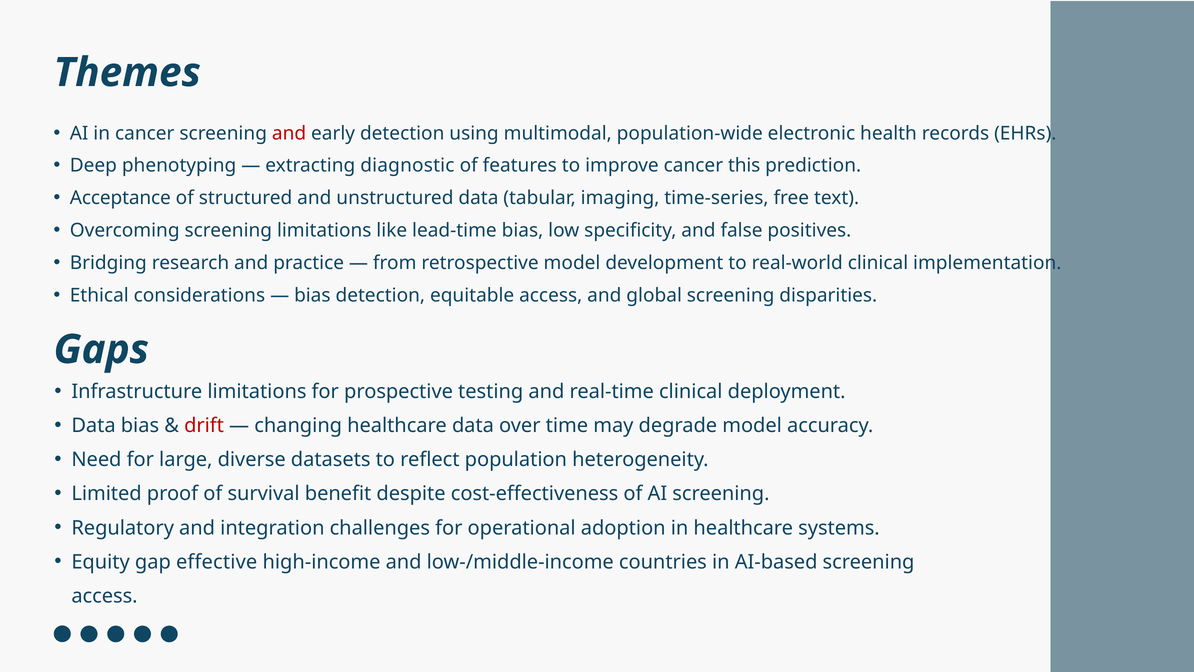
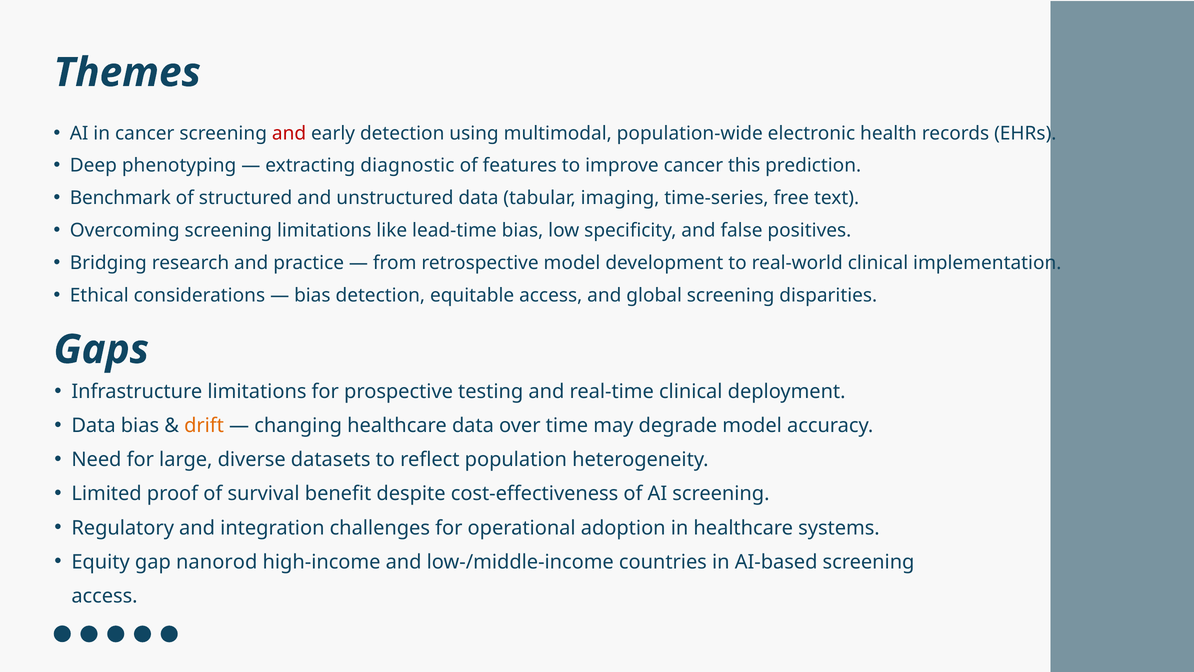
Acceptance: Acceptance -> Benchmark
drift colour: red -> orange
effective: effective -> nanorod
